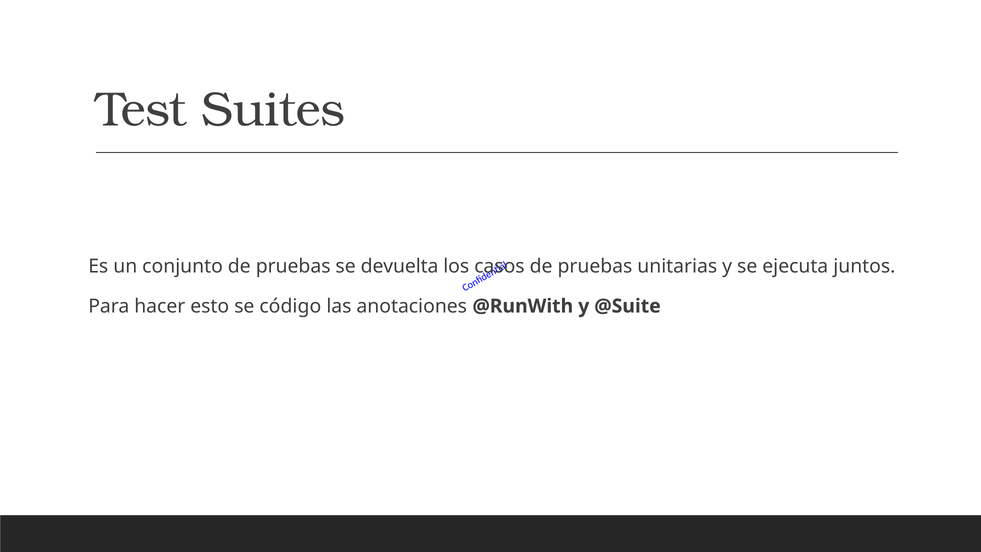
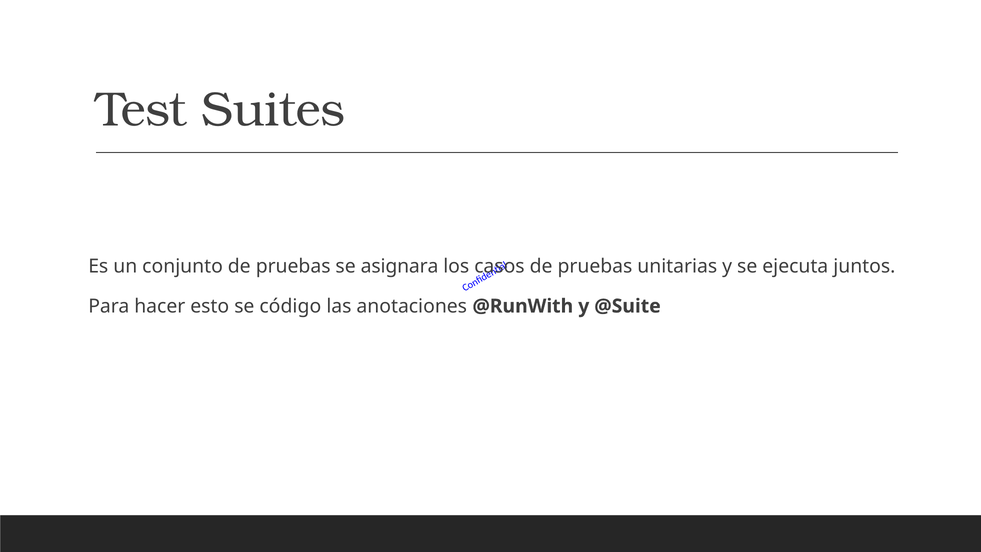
devuelta: devuelta -> asignara
